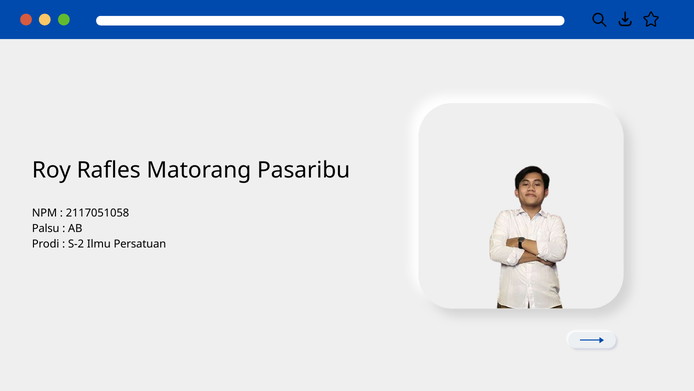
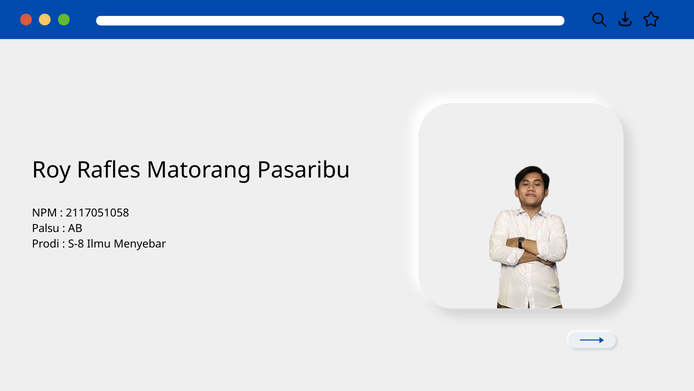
S-2: S-2 -> S-8
Persatuan: Persatuan -> Menyebar
